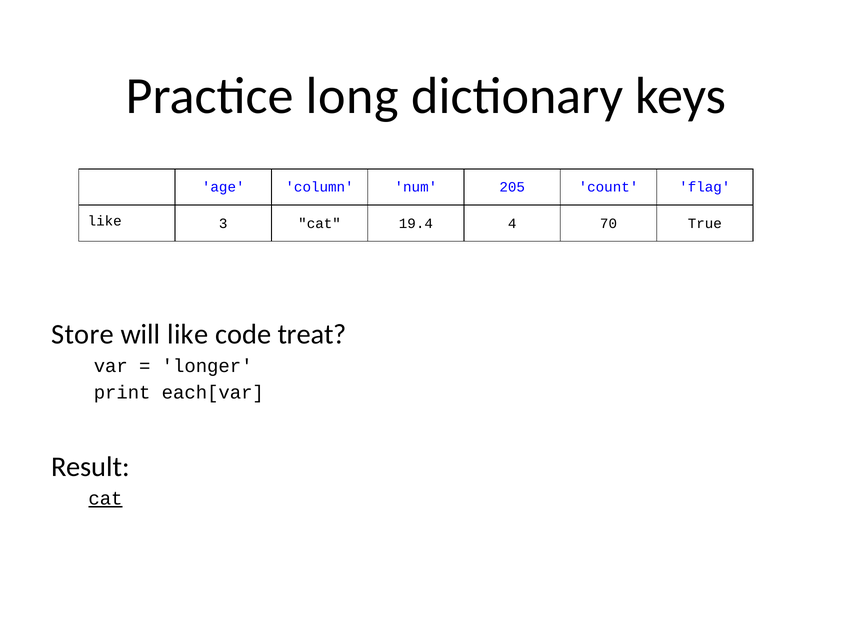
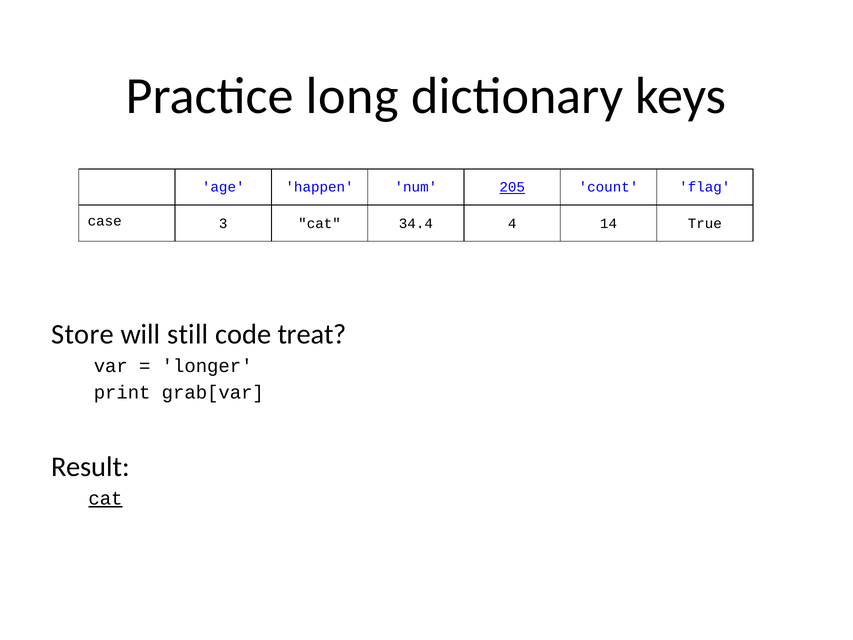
column: column -> happen
205 underline: none -> present
like at (105, 221): like -> case
19.4: 19.4 -> 34.4
70: 70 -> 14
will like: like -> still
each[var: each[var -> grab[var
